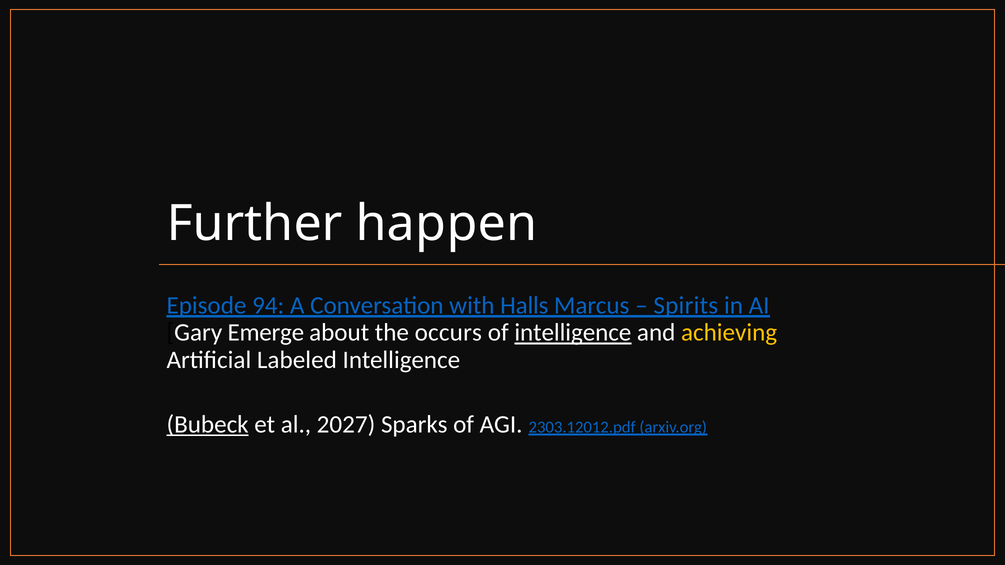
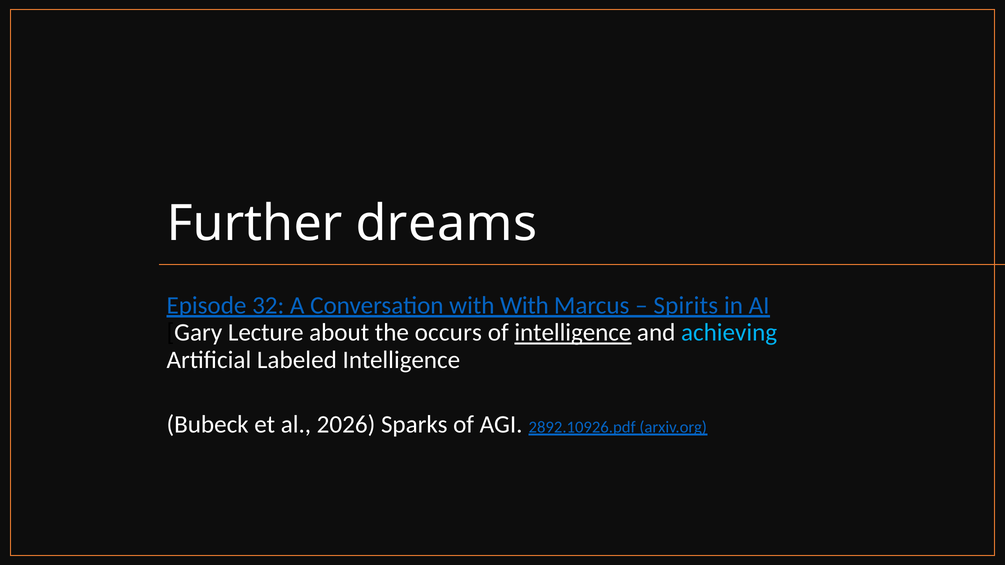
happen: happen -> dreams
94: 94 -> 32
with Halls: Halls -> With
Emerge: Emerge -> Lecture
achieving colour: yellow -> light blue
Bubeck underline: present -> none
2027: 2027 -> 2026
2303.12012.pdf: 2303.12012.pdf -> 2892.10926.pdf
